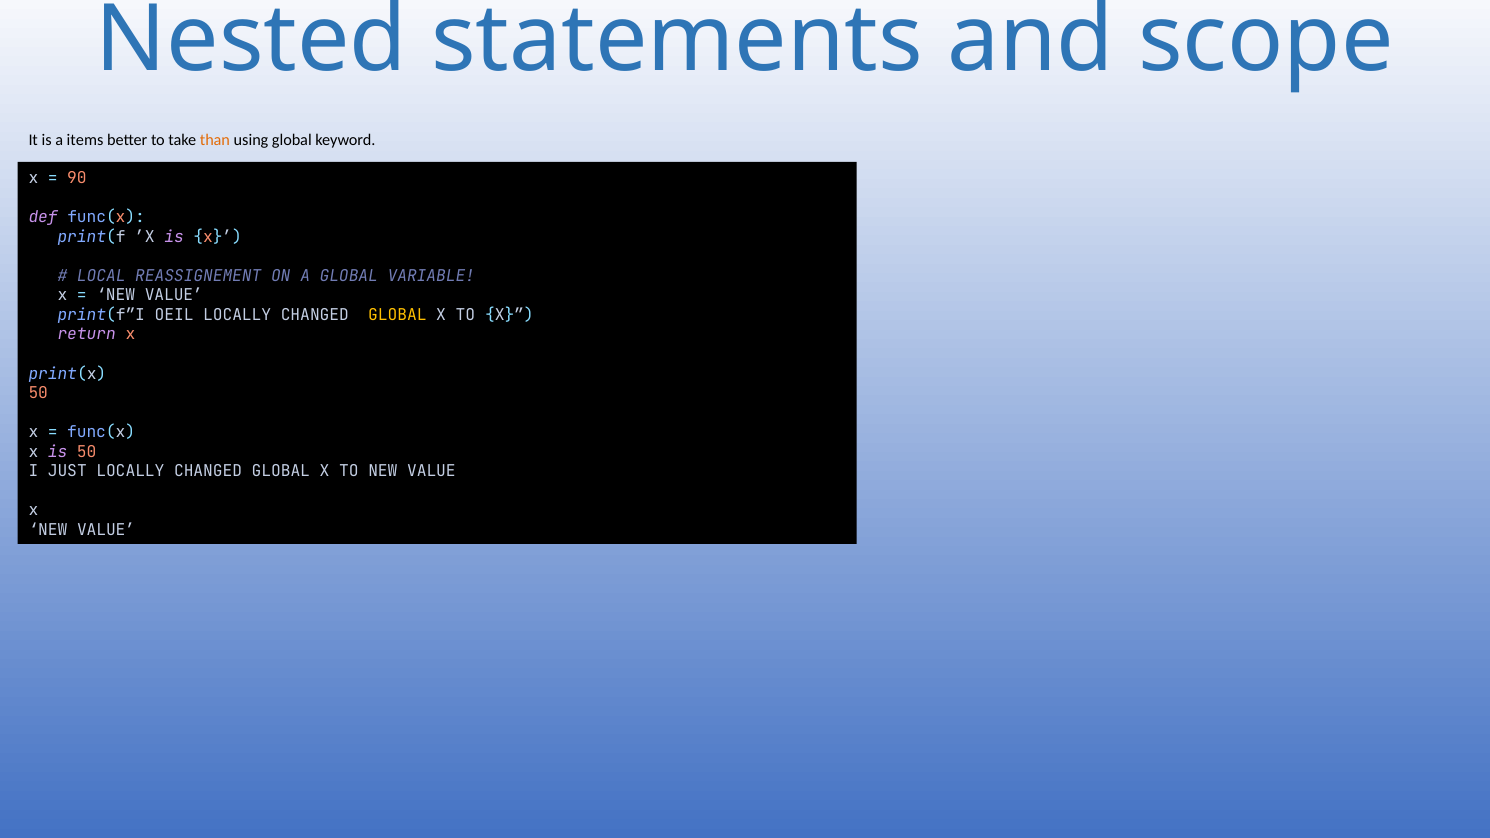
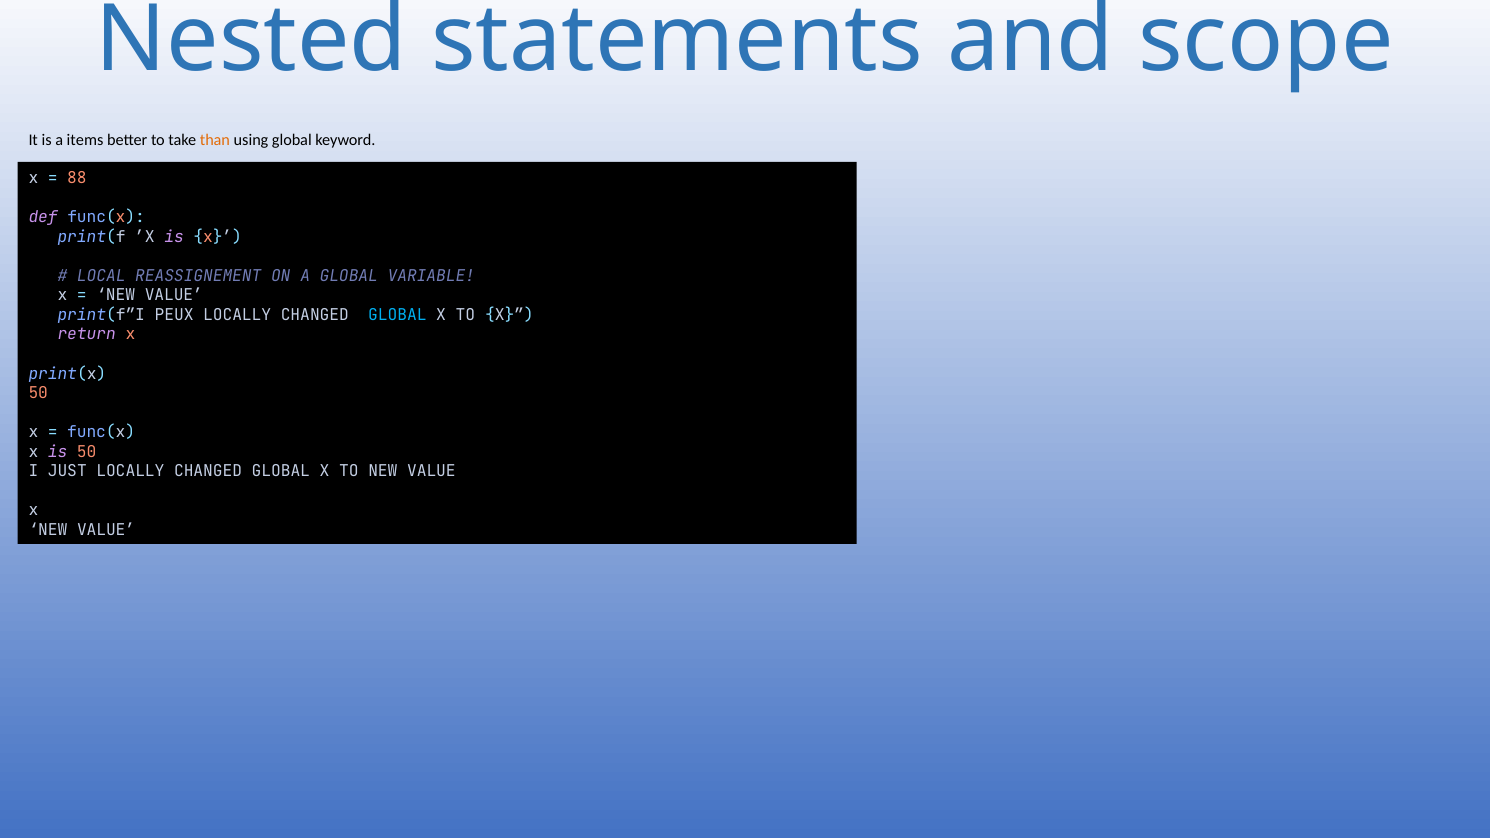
90: 90 -> 88
OEIL: OEIL -> PEUX
GLOBAL at (397, 315) colour: yellow -> light blue
